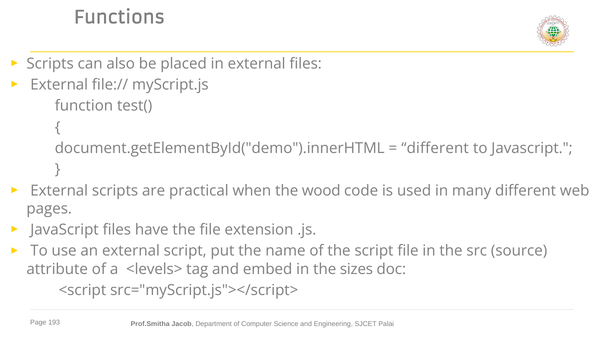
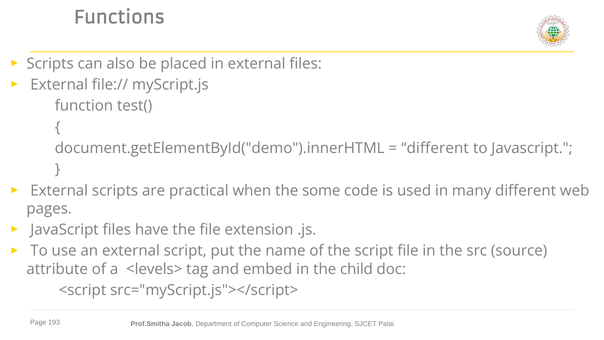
wood: wood -> some
sizes: sizes -> child
